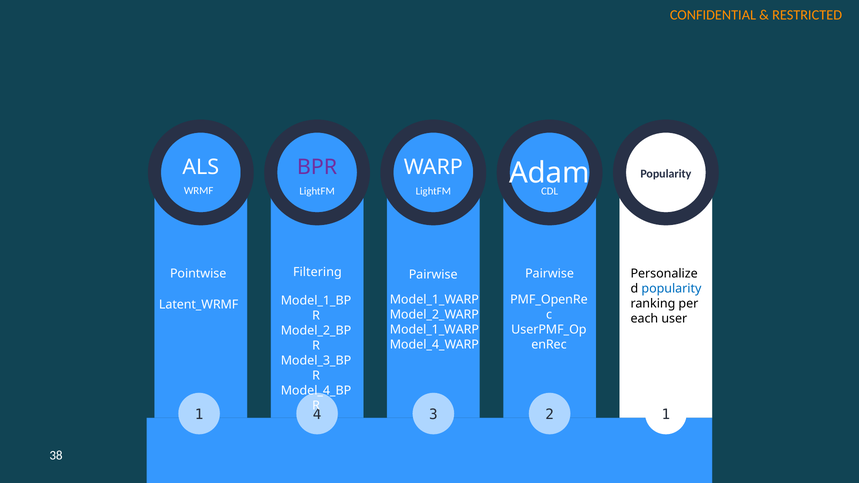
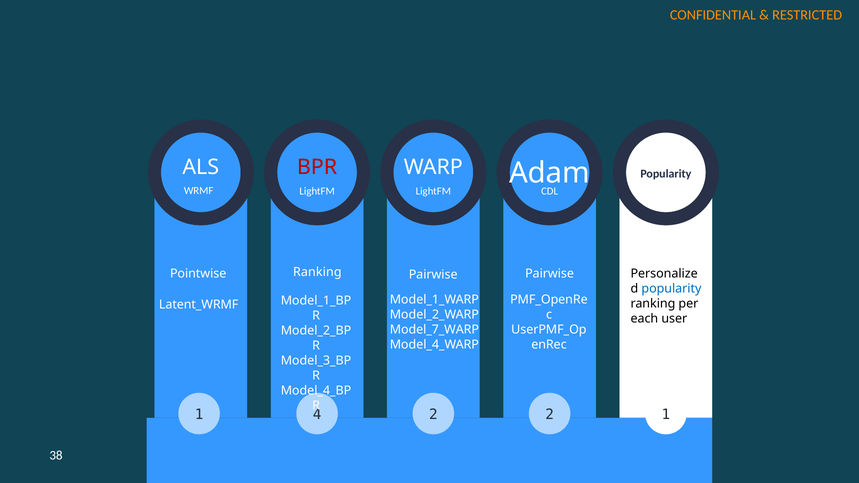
BPR colour: purple -> red
Pointwise Filtering: Filtering -> Ranking
Model_1_WARP at (434, 330): Model_1_WARP -> Model_7_WARP
3 at (433, 415): 3 -> 2
